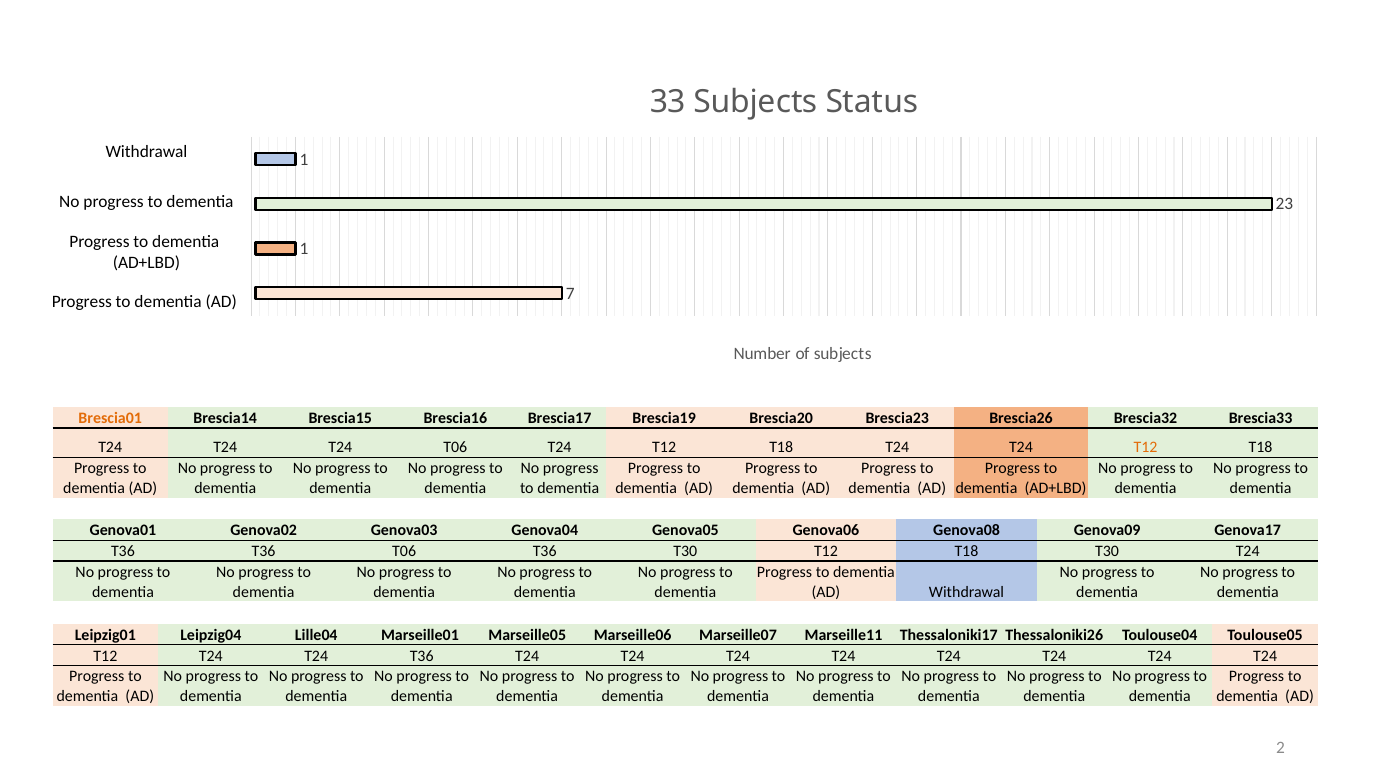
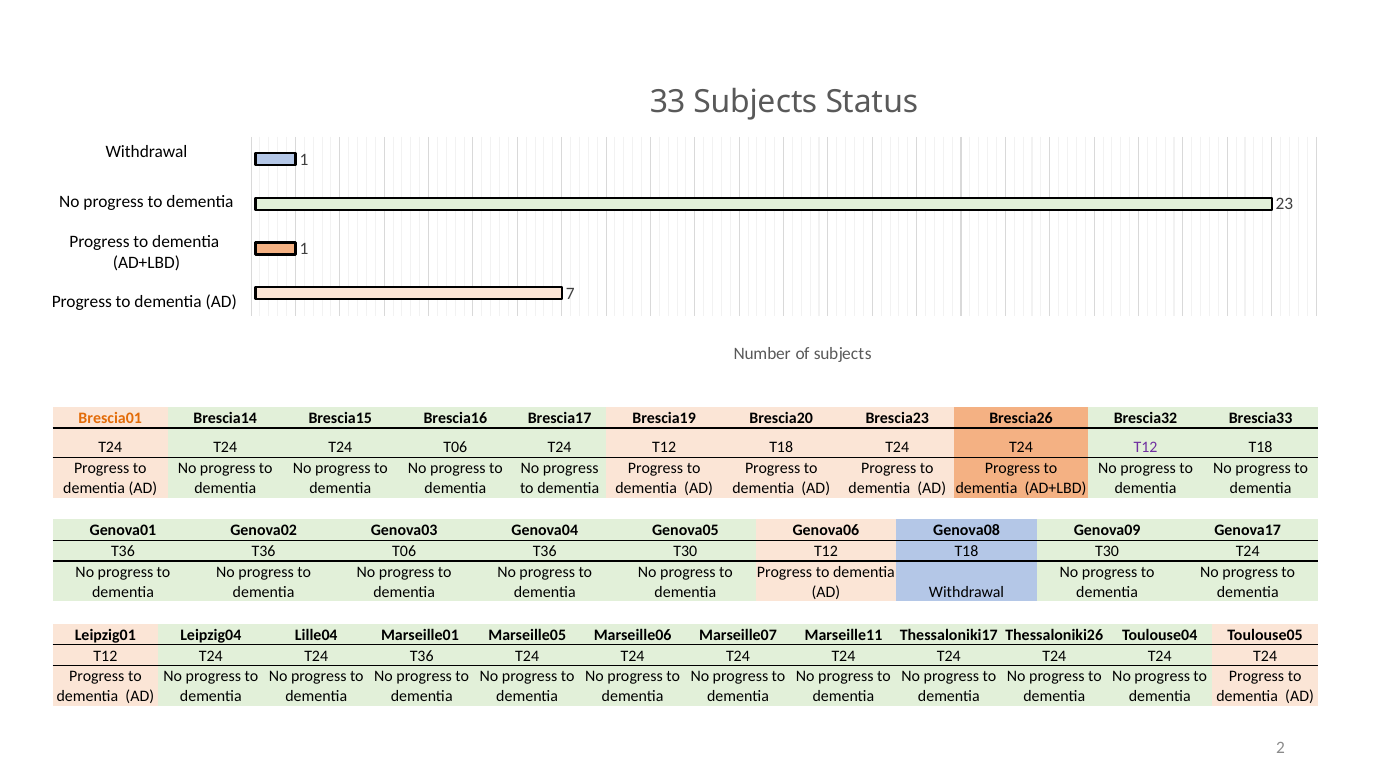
T12 at (1146, 447) colour: orange -> purple
